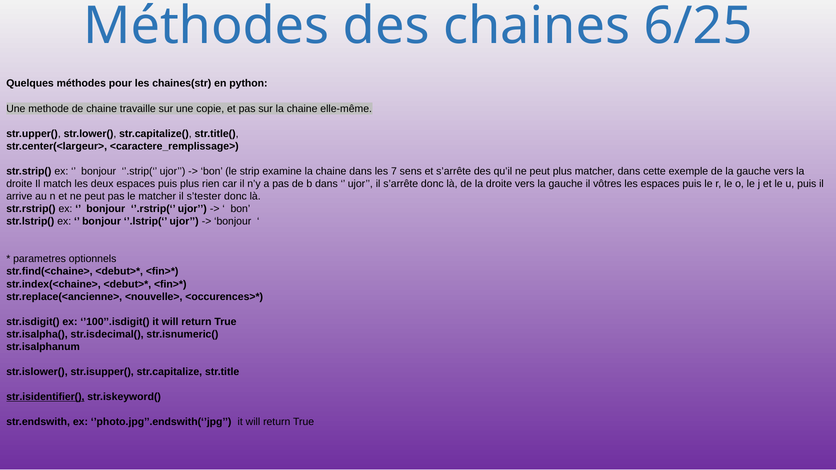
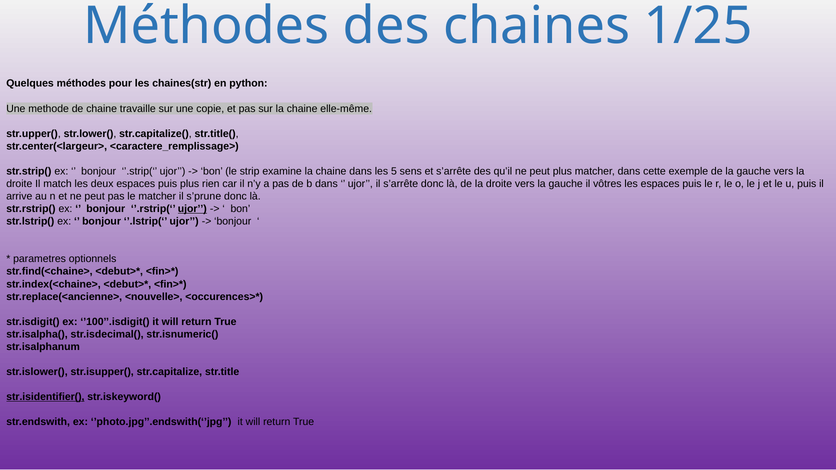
6/25: 6/25 -> 1/25
7: 7 -> 5
s’tester: s’tester -> s’prune
ujor at (192, 209) underline: none -> present
